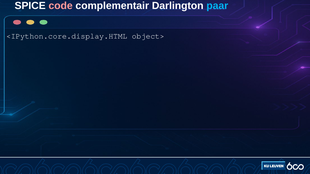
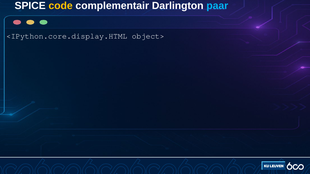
code colour: pink -> yellow
